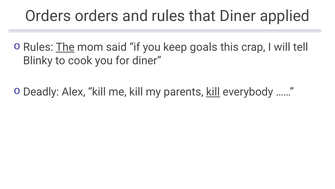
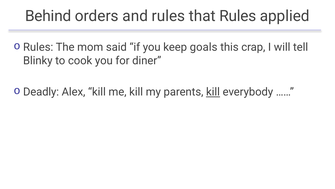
Orders at (48, 16): Orders -> Behind
that Diner: Diner -> Rules
The underline: present -> none
